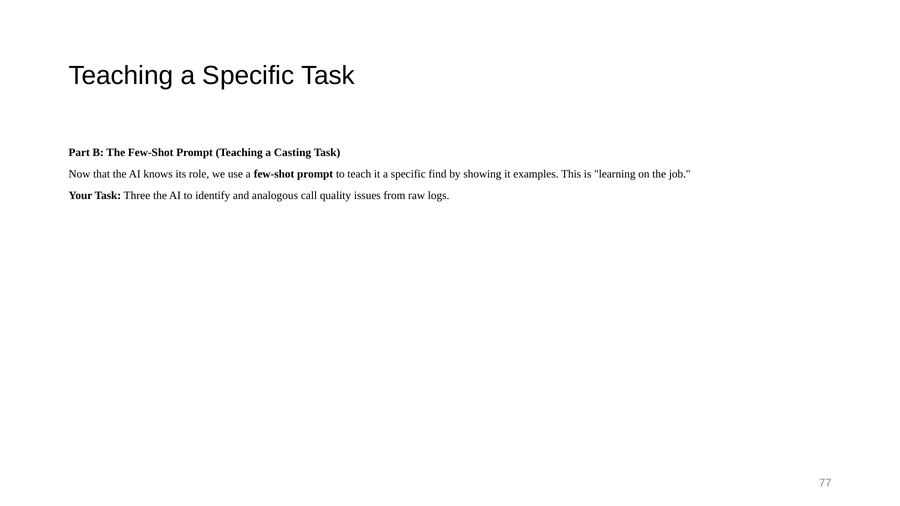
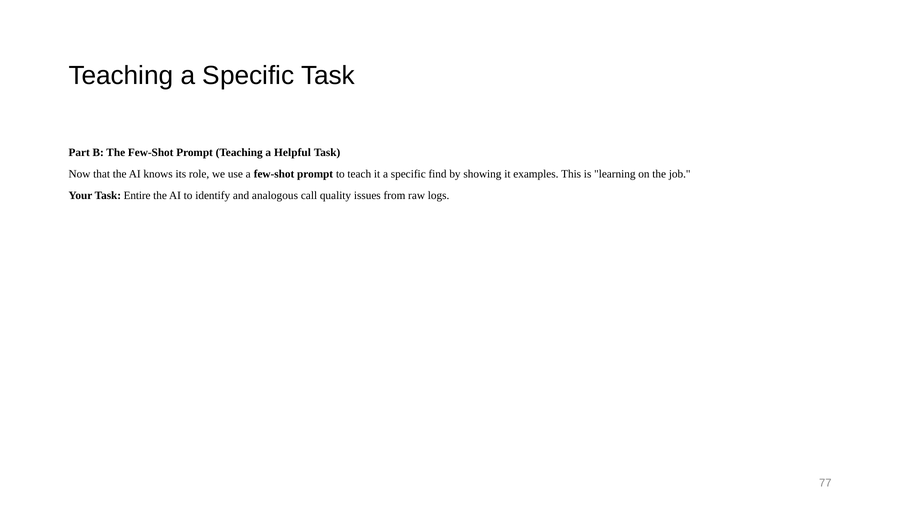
Casting: Casting -> Helpful
Three: Three -> Entire
